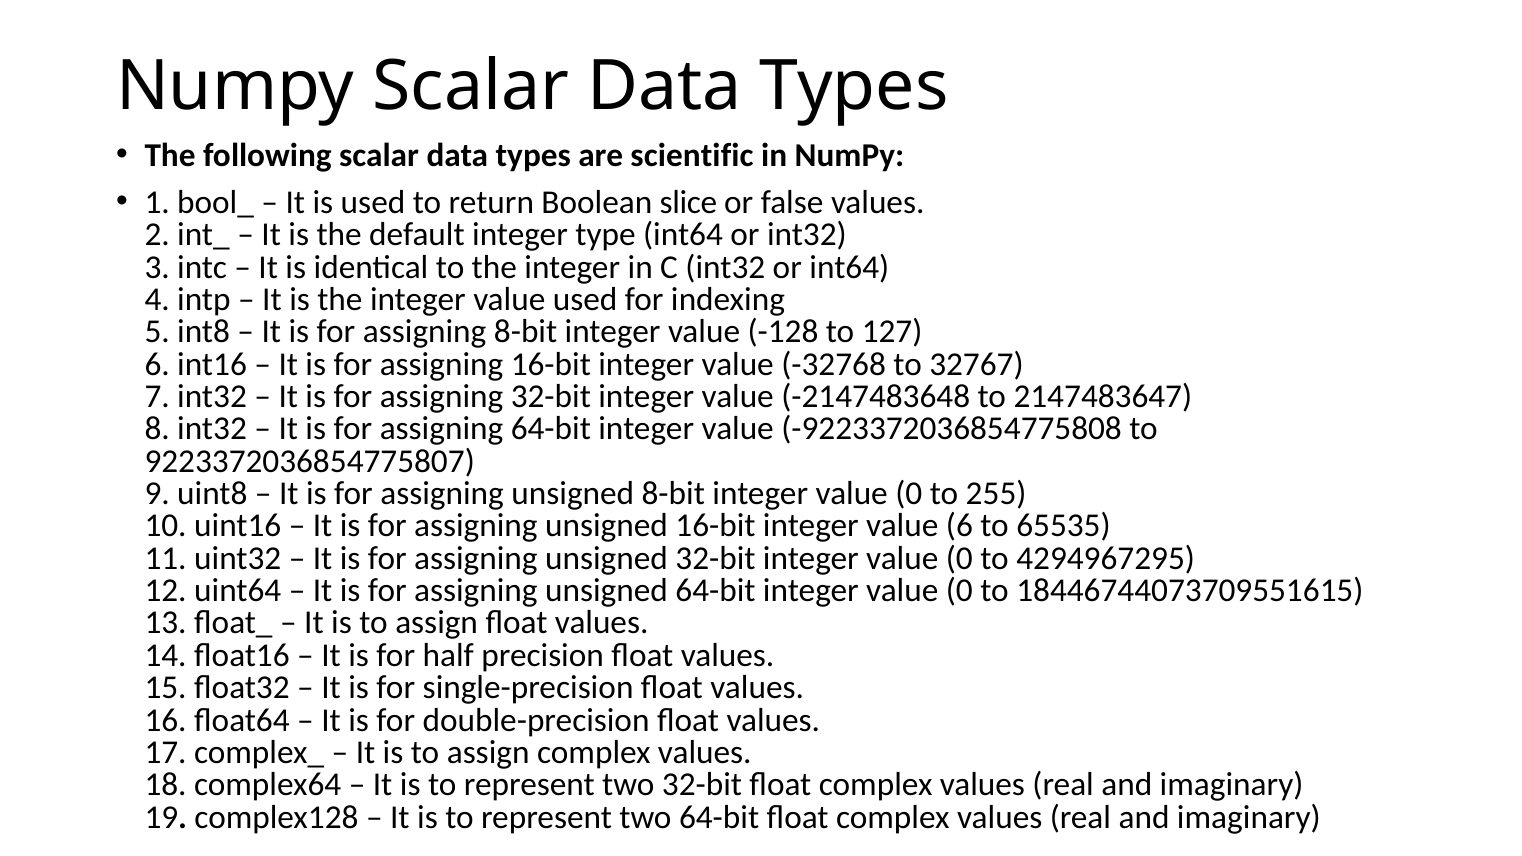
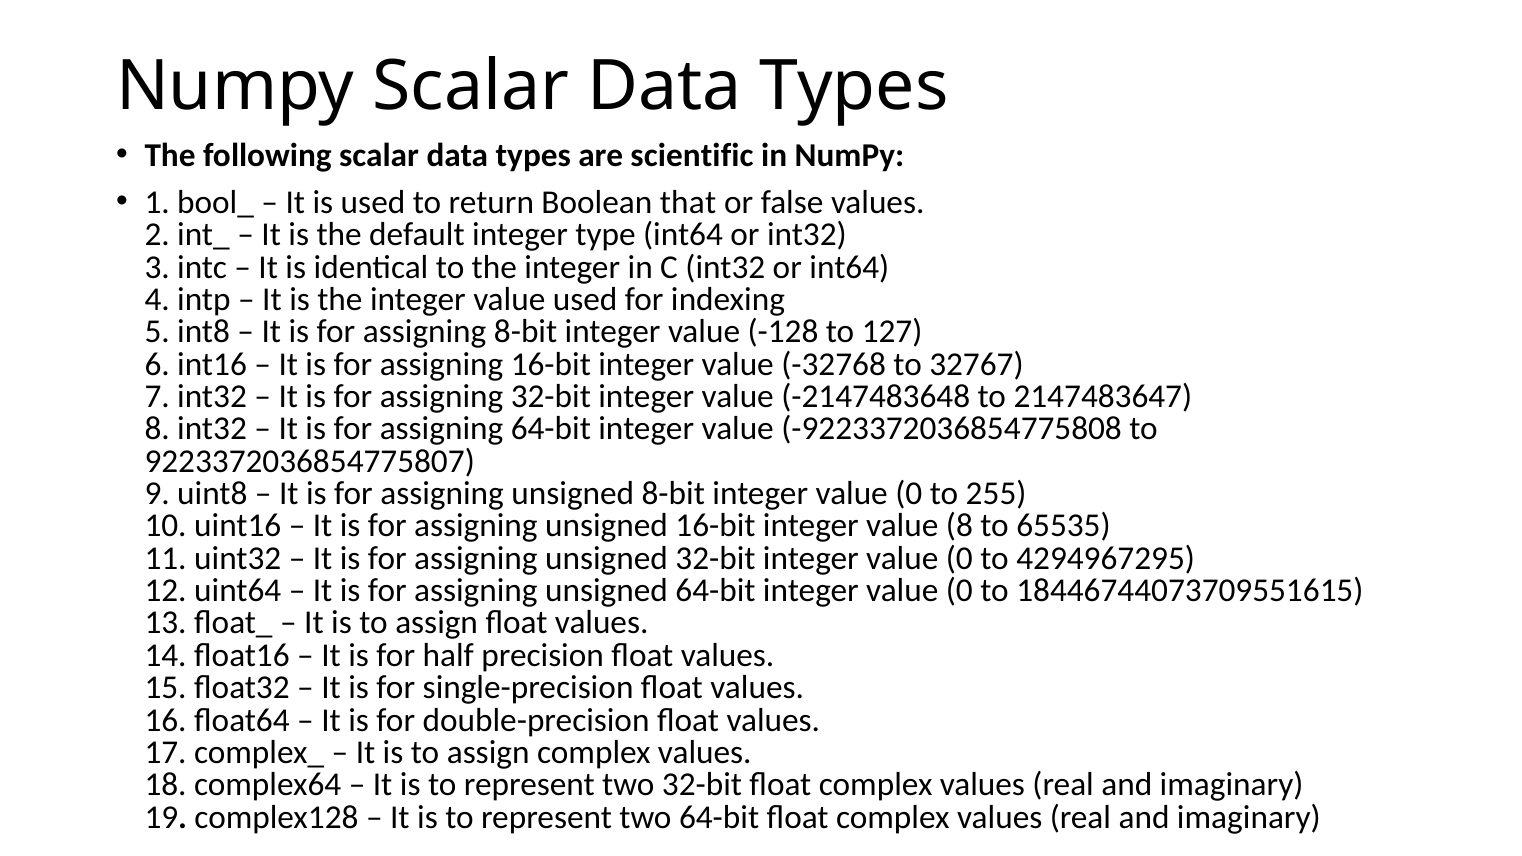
slice: slice -> that
value 6: 6 -> 8
